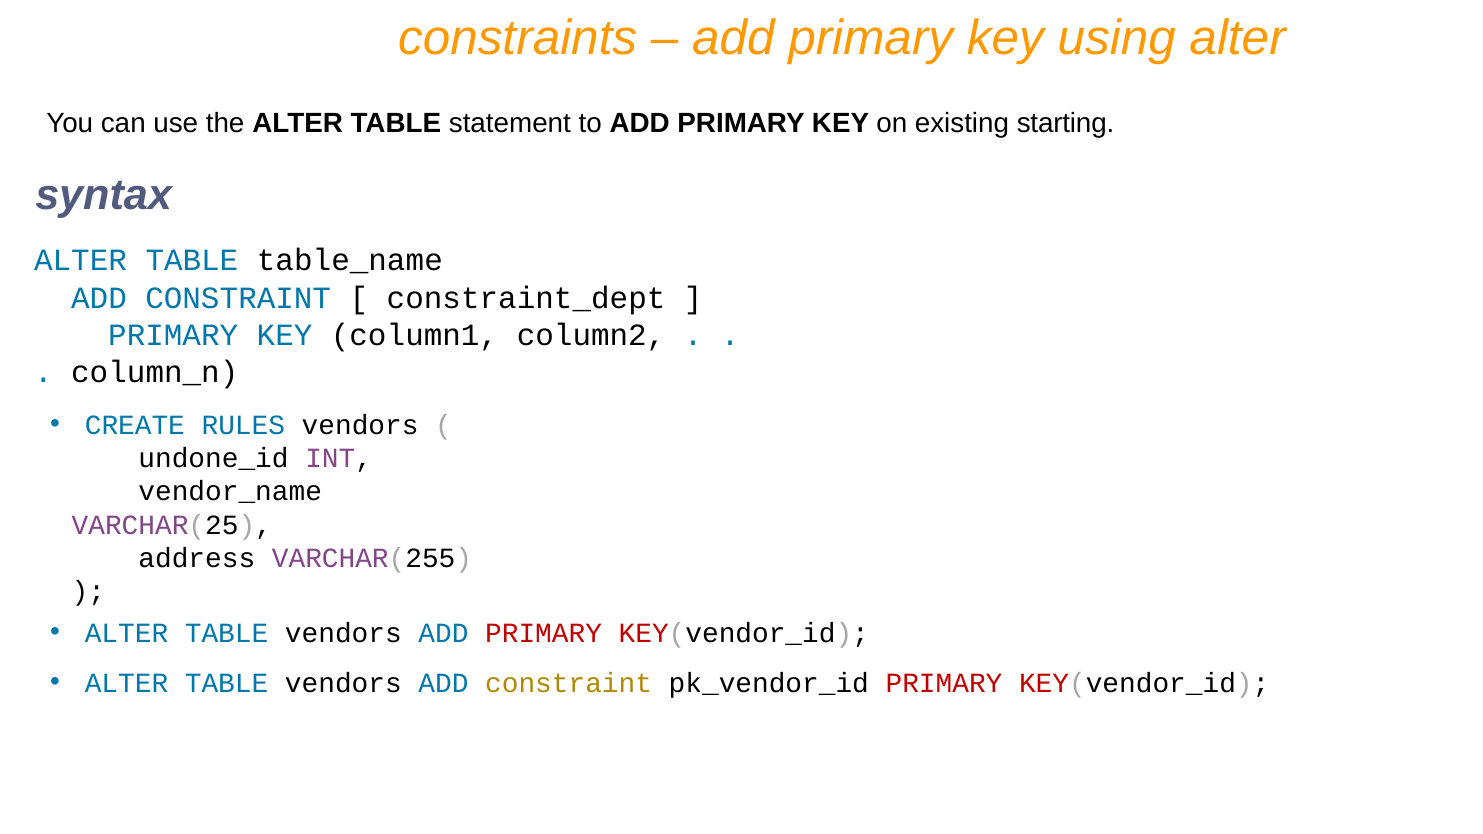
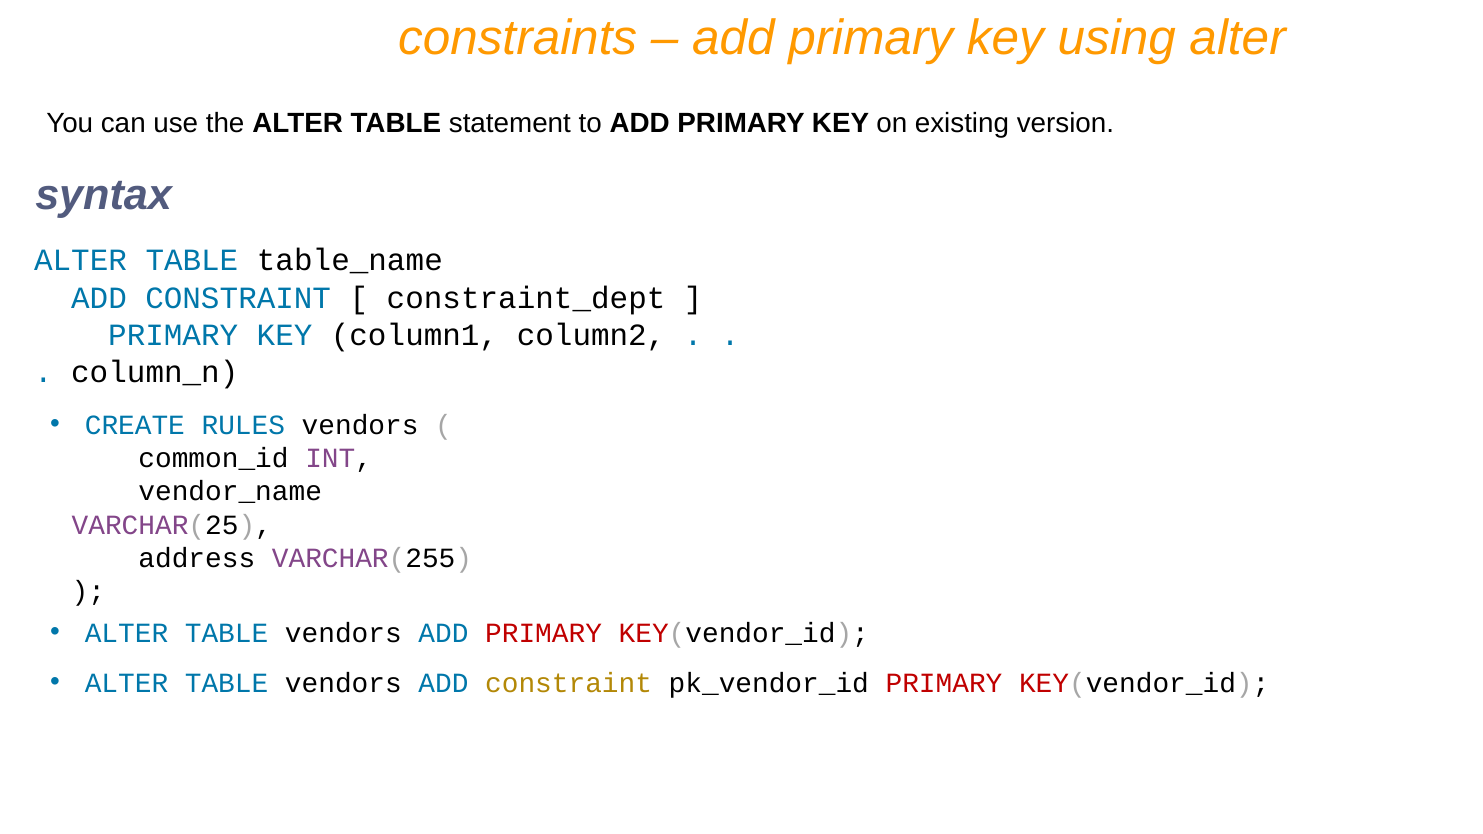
starting: starting -> version
undone_id: undone_id -> common_id
